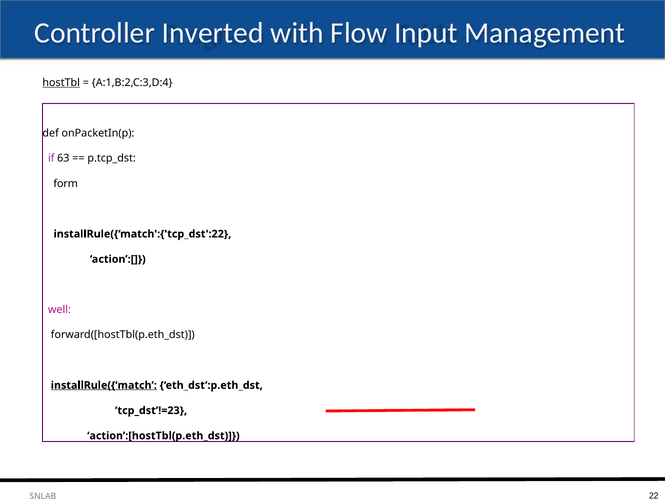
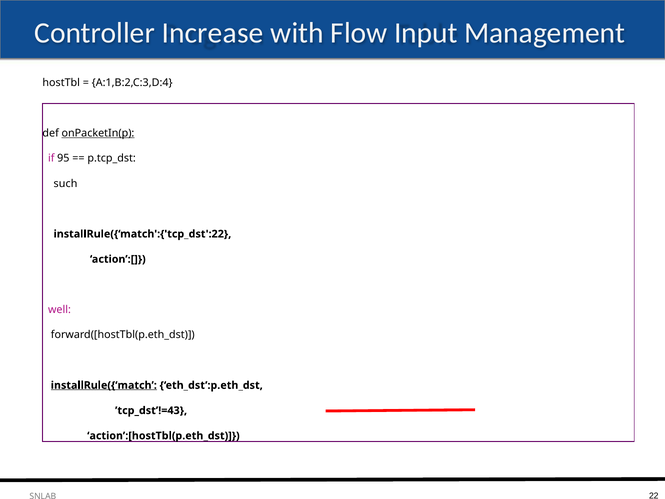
Inverted: Inverted -> Increase
hostTbl underline: present -> none
onPacketIn(p underline: none -> present
63: 63 -> 95
form: form -> such
’tcp_dst’!=23: ’tcp_dst’!=23 -> ’tcp_dst’!=43
